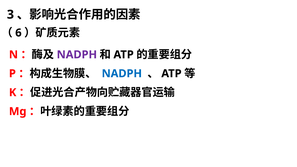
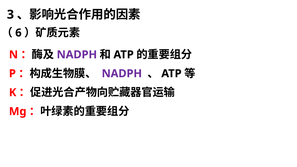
NADPH at (122, 74) colour: blue -> purple
